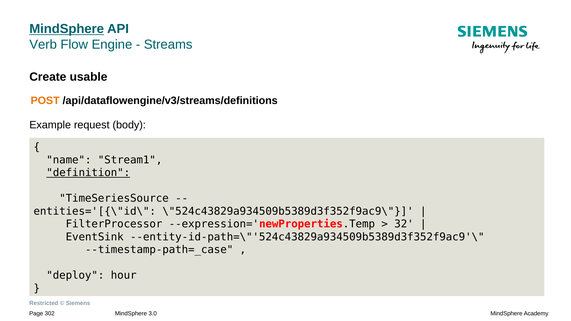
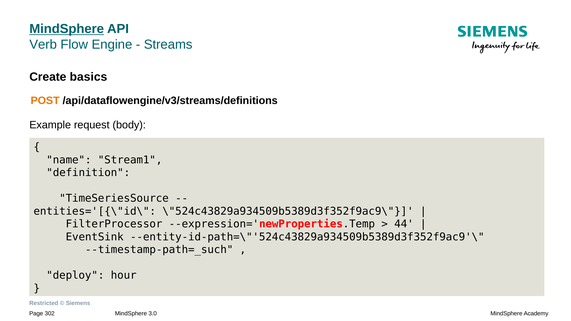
usable: usable -> basics
definition underline: present -> none
32: 32 -> 44
--timestamp-path=_case: --timestamp-path=_case -> --timestamp-path=_such
